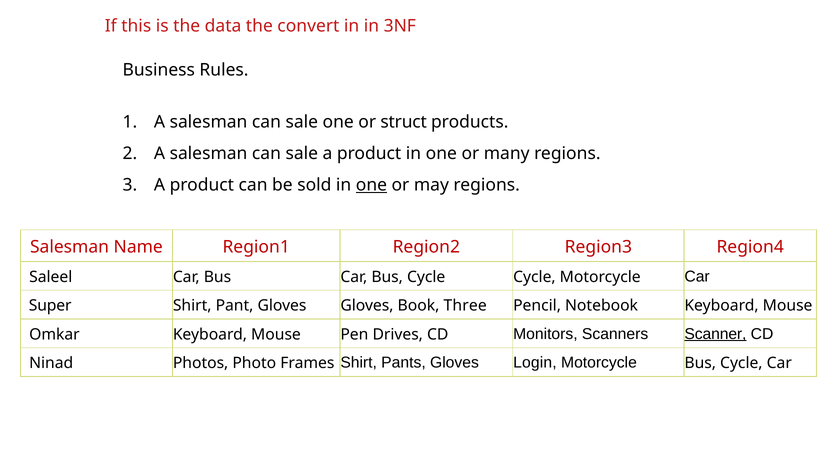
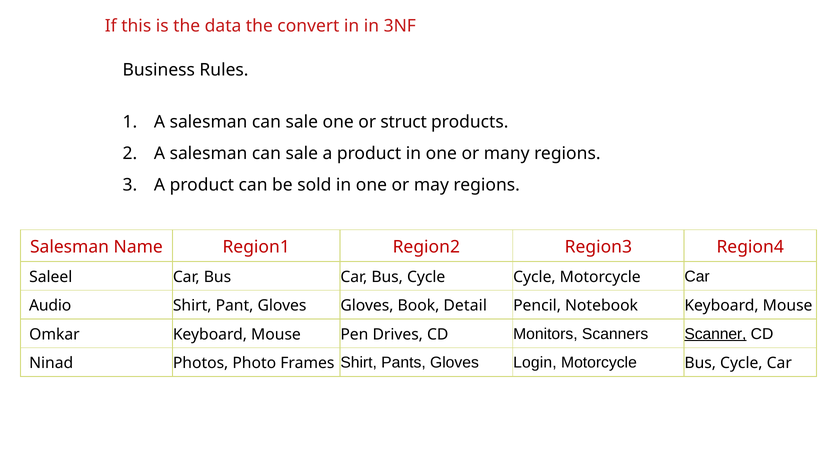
one at (371, 185) underline: present -> none
Super: Super -> Audio
Three: Three -> Detail
